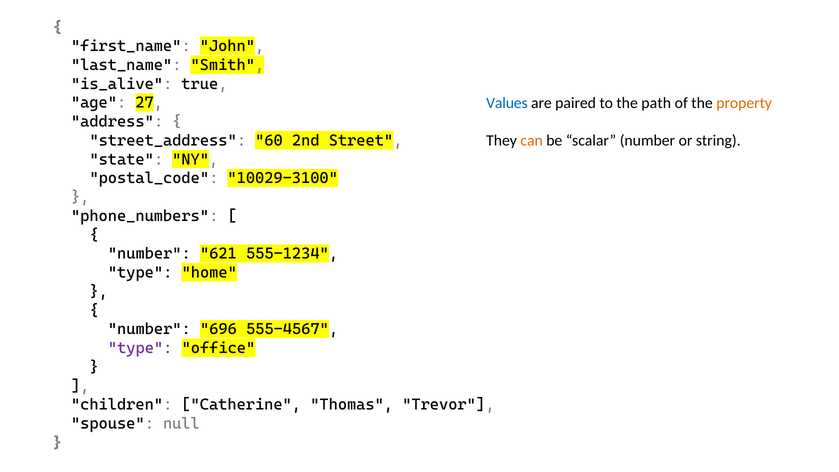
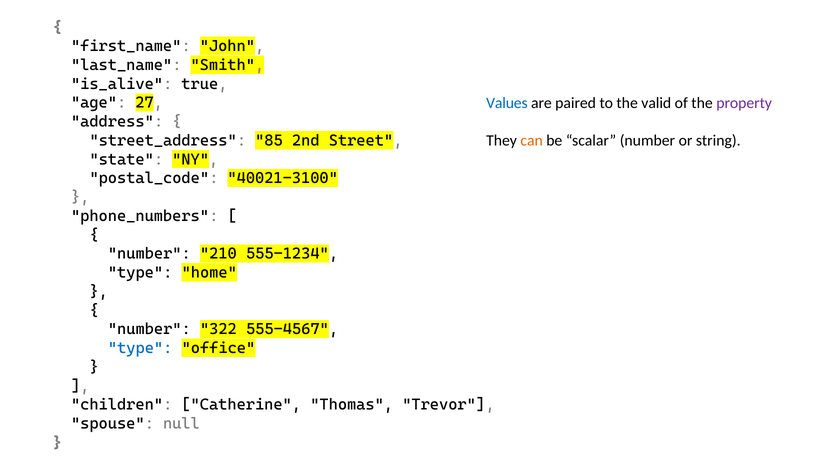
path: path -> valid
property colour: orange -> purple
60: 60 -> 85
10029-3100: 10029-3100 -> 40021-3100
621: 621 -> 210
696: 696 -> 322
type at (140, 348) colour: purple -> blue
